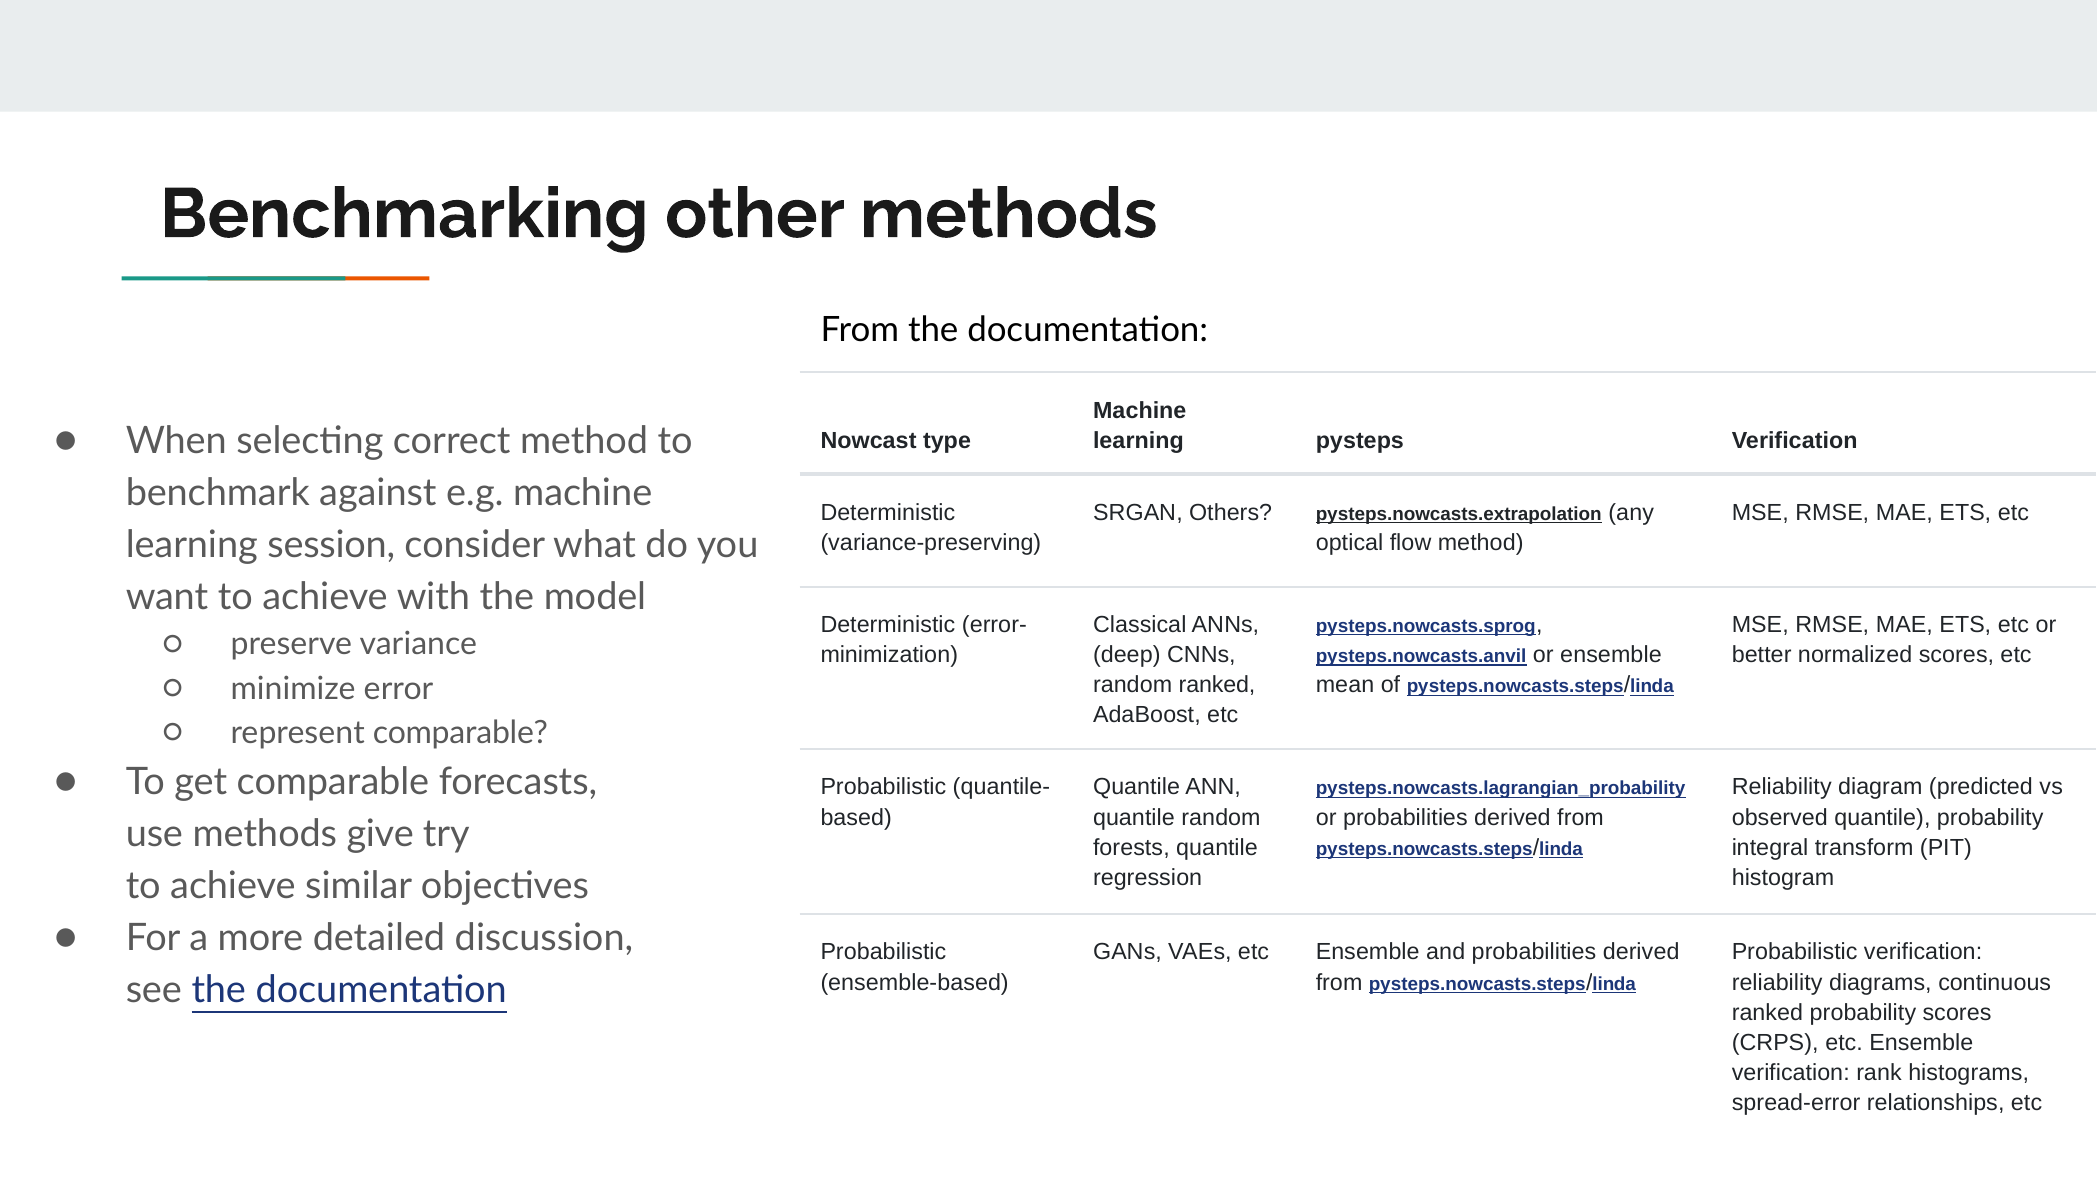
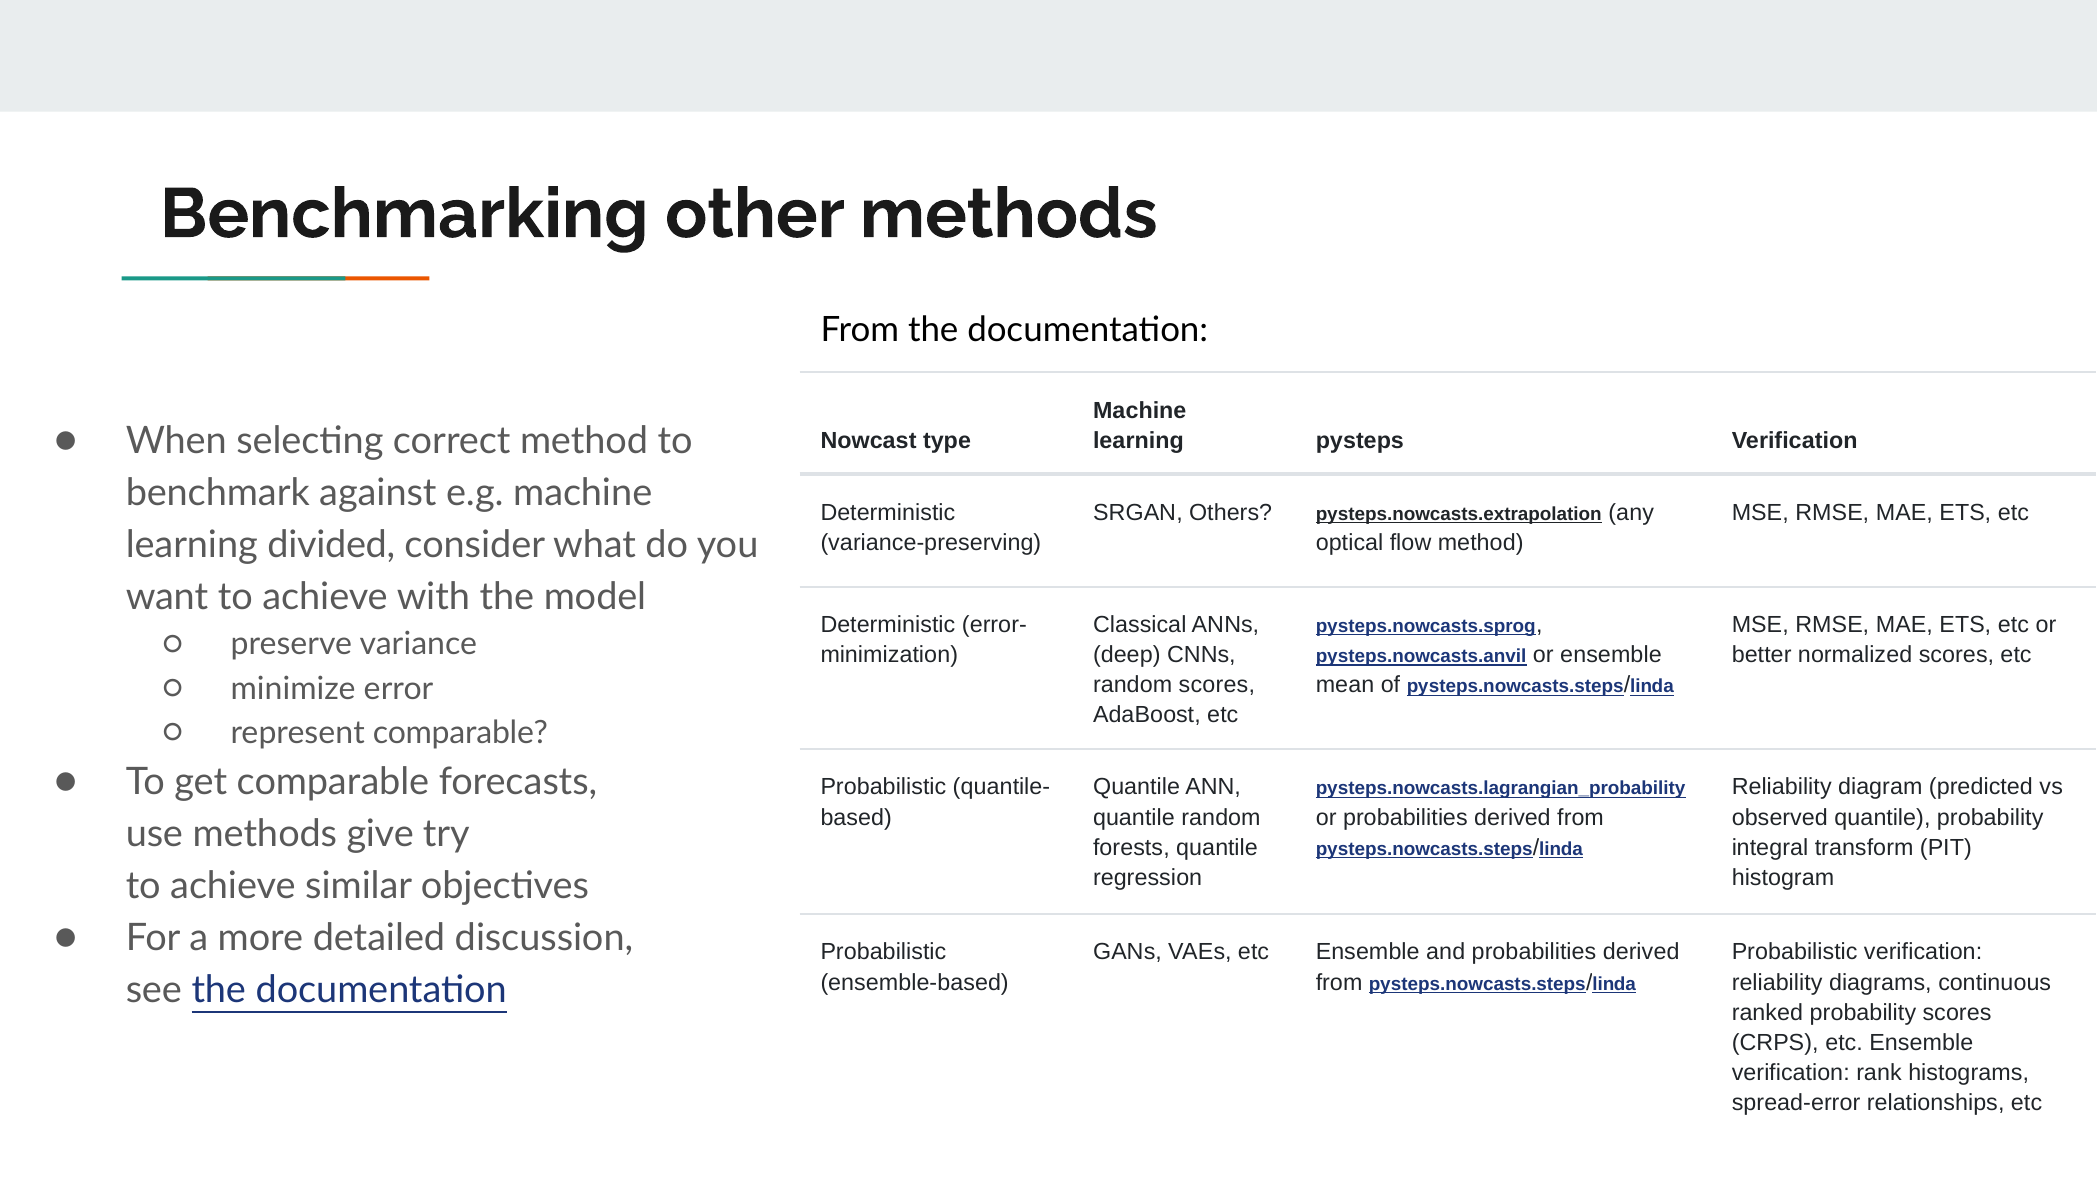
session: session -> divided
random ranked: ranked -> scores
